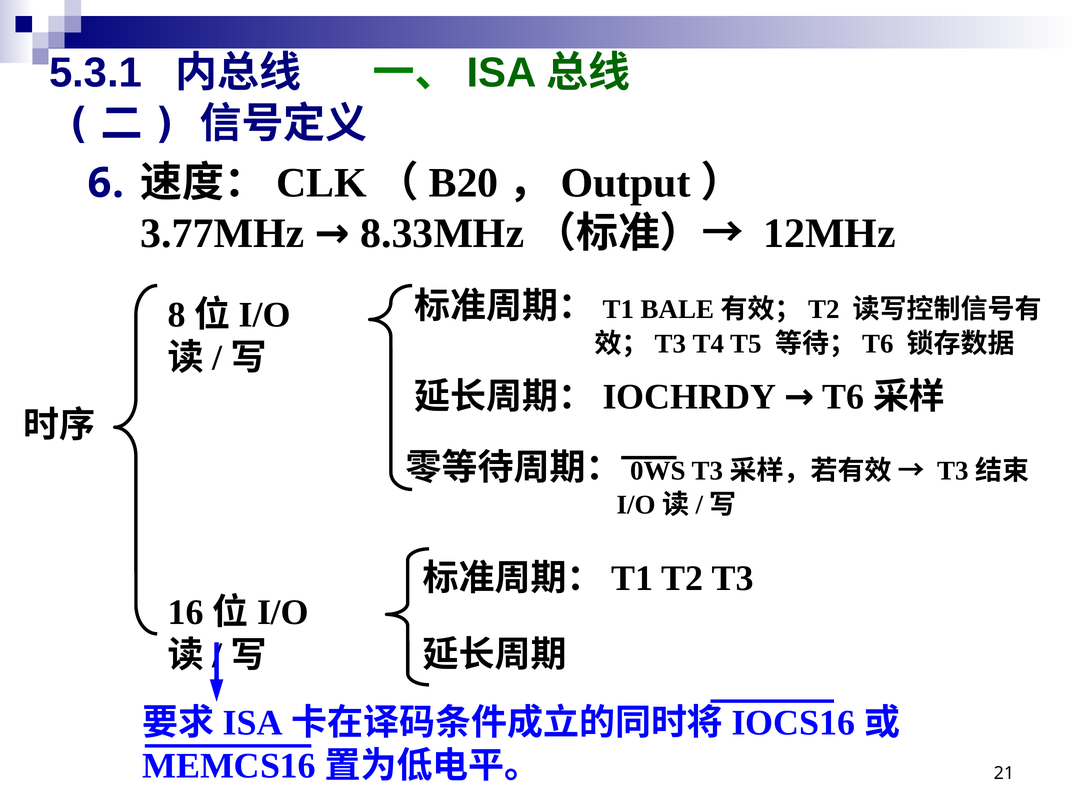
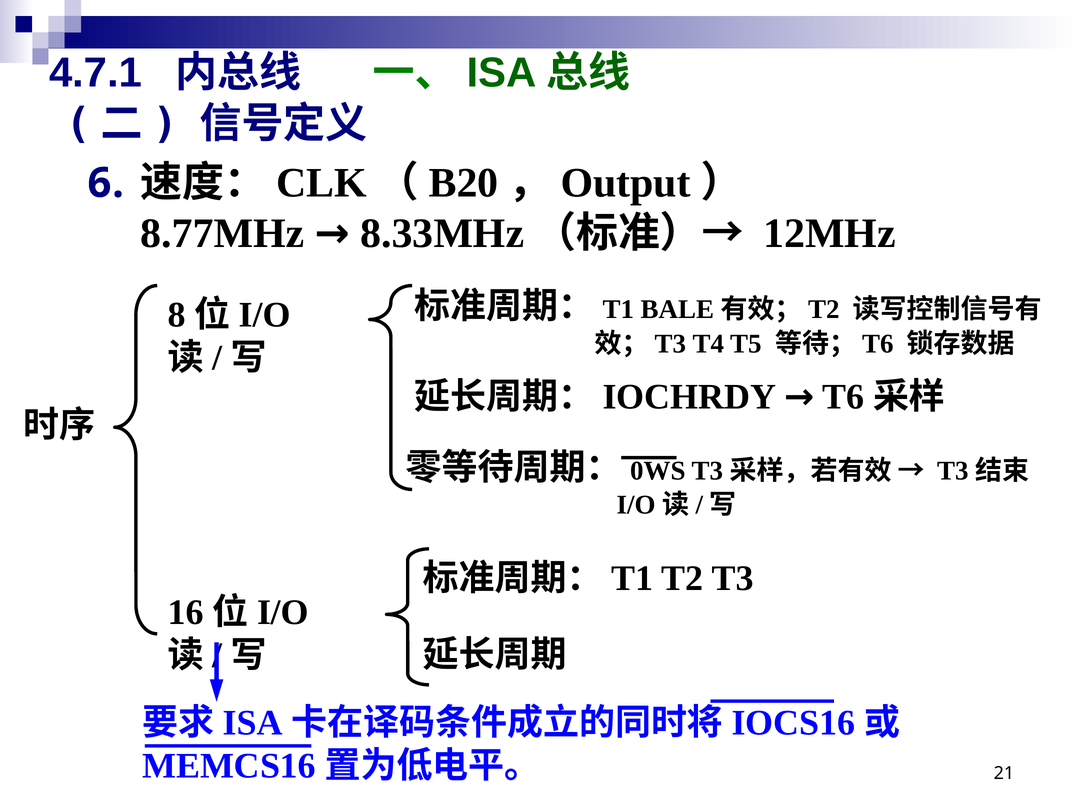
5.3.1: 5.3.1 -> 4.7.1
3.77MHz: 3.77MHz -> 8.77MHz
